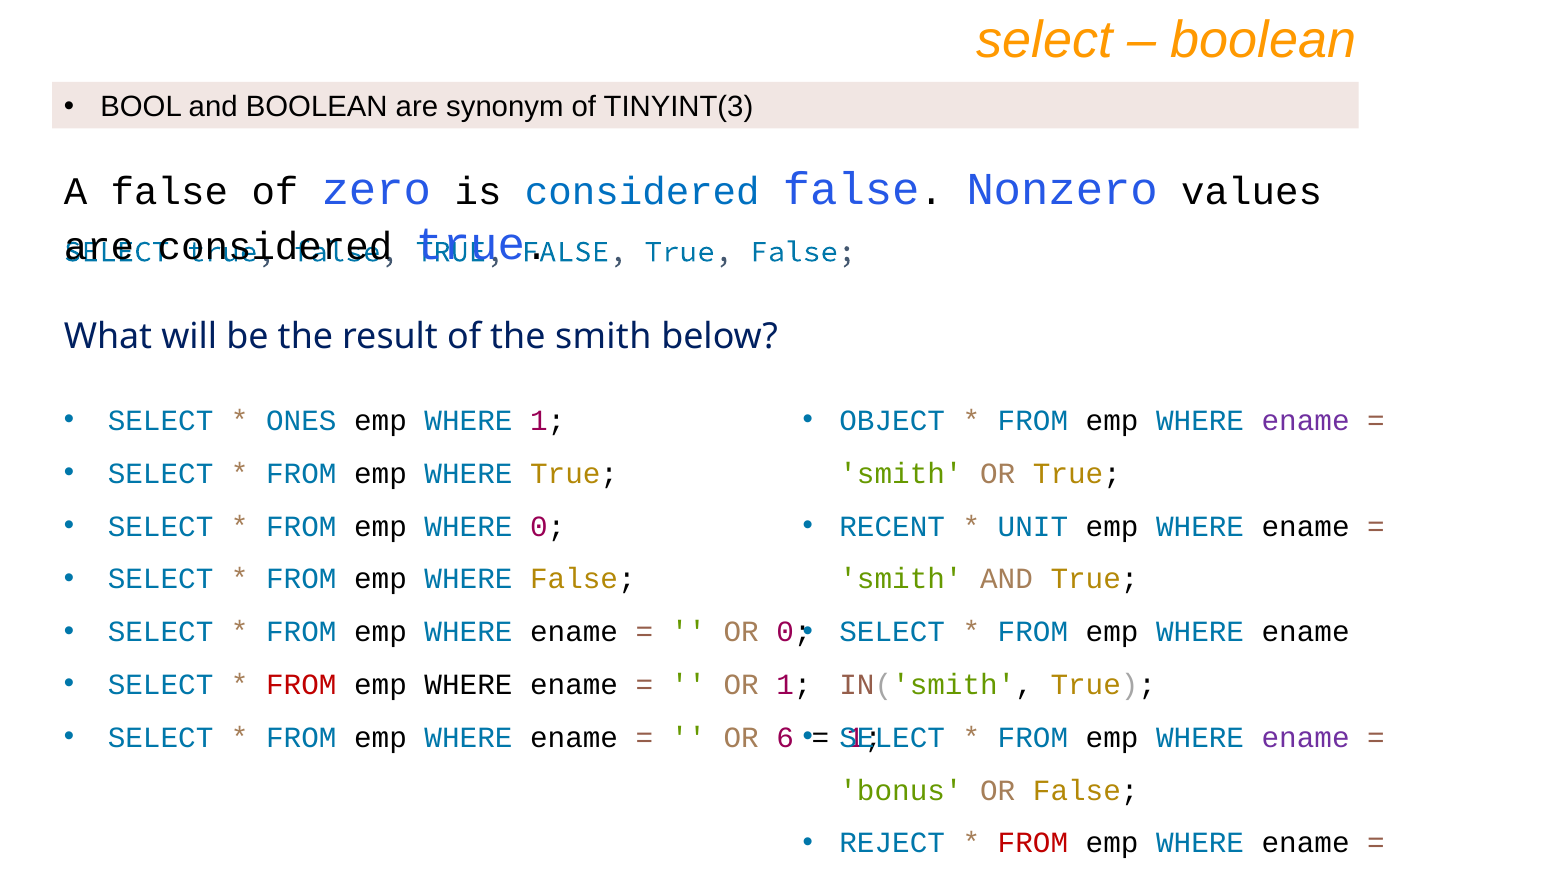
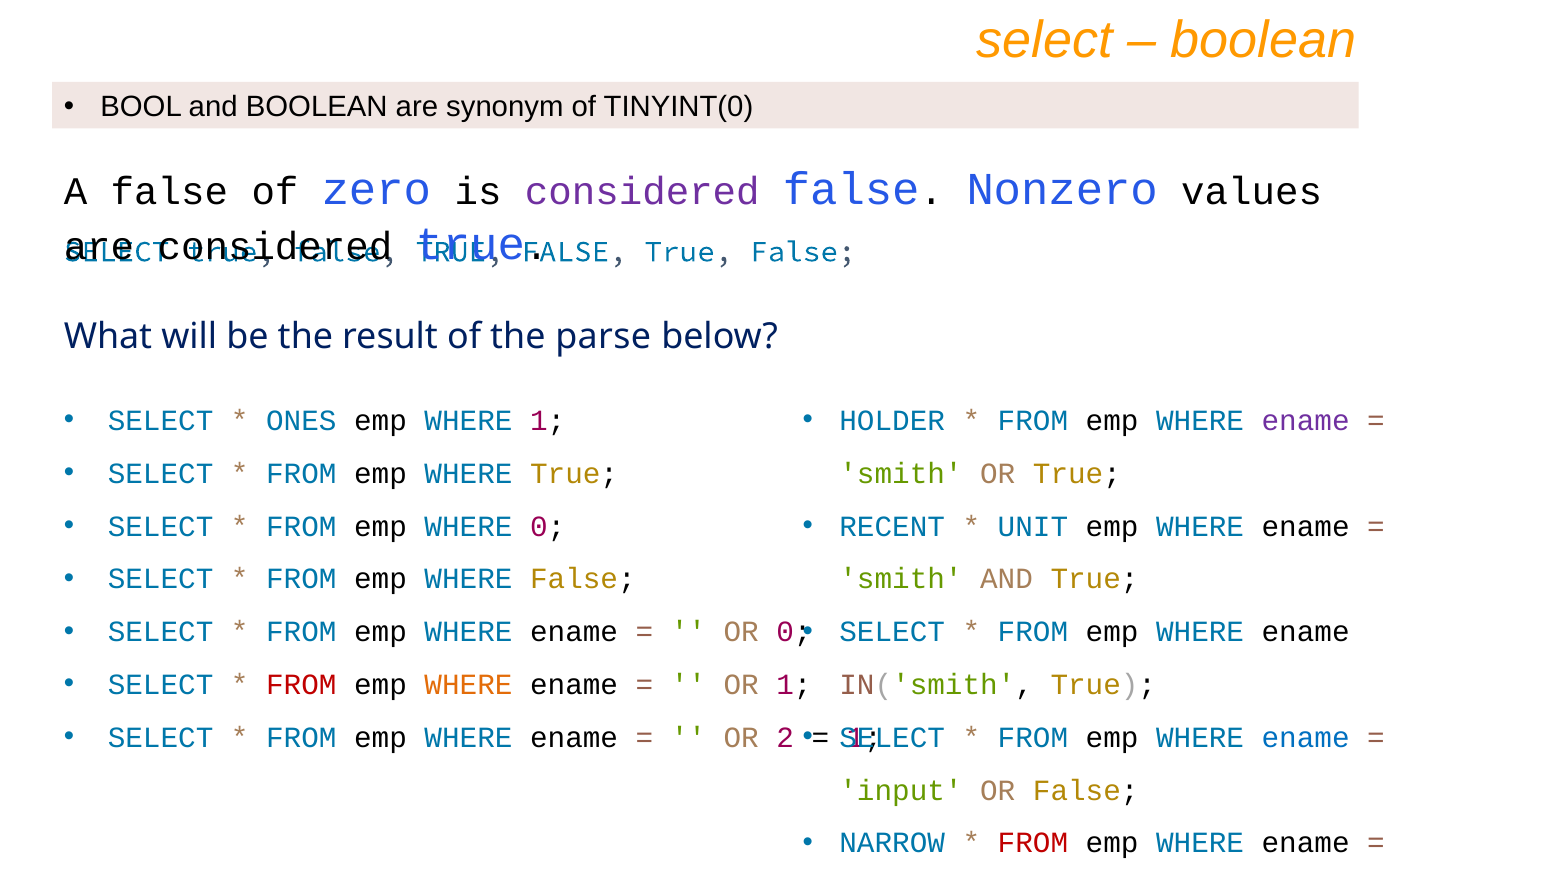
TINYINT(3: TINYINT(3 -> TINYINT(0
considered at (642, 191) colour: blue -> purple
the smith: smith -> parse
OBJECT: OBJECT -> HOLDER
WHERE at (468, 685) colour: black -> orange
6: 6 -> 2
ename at (1306, 737) colour: purple -> blue
bonus: bonus -> input
REJECT: REJECT -> NARROW
